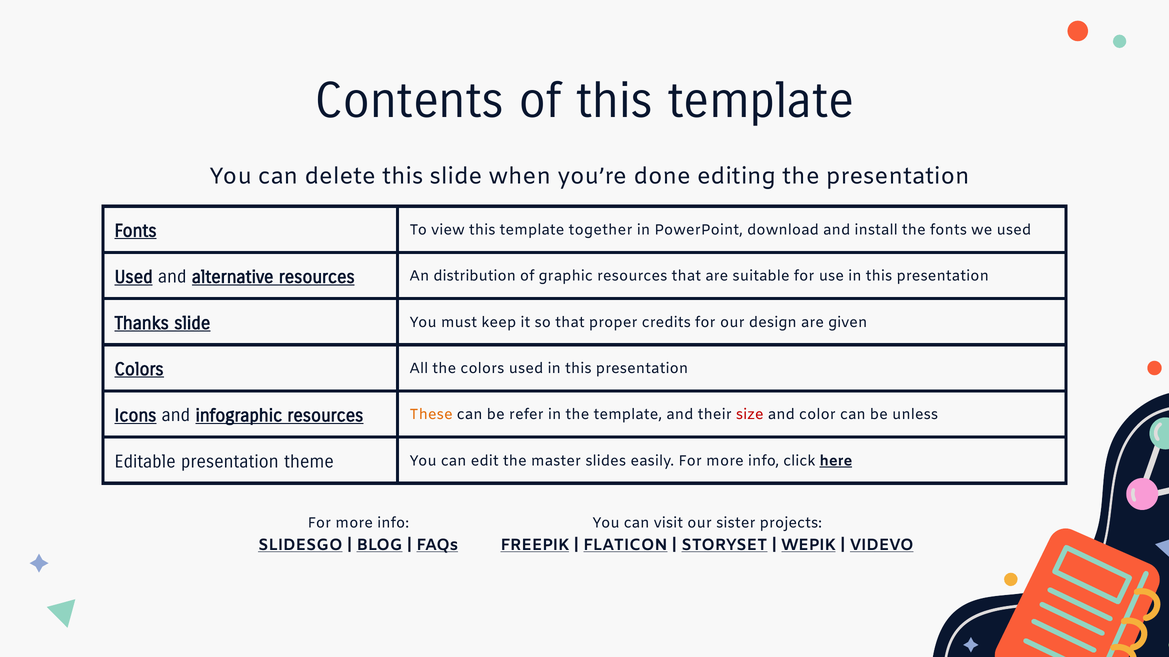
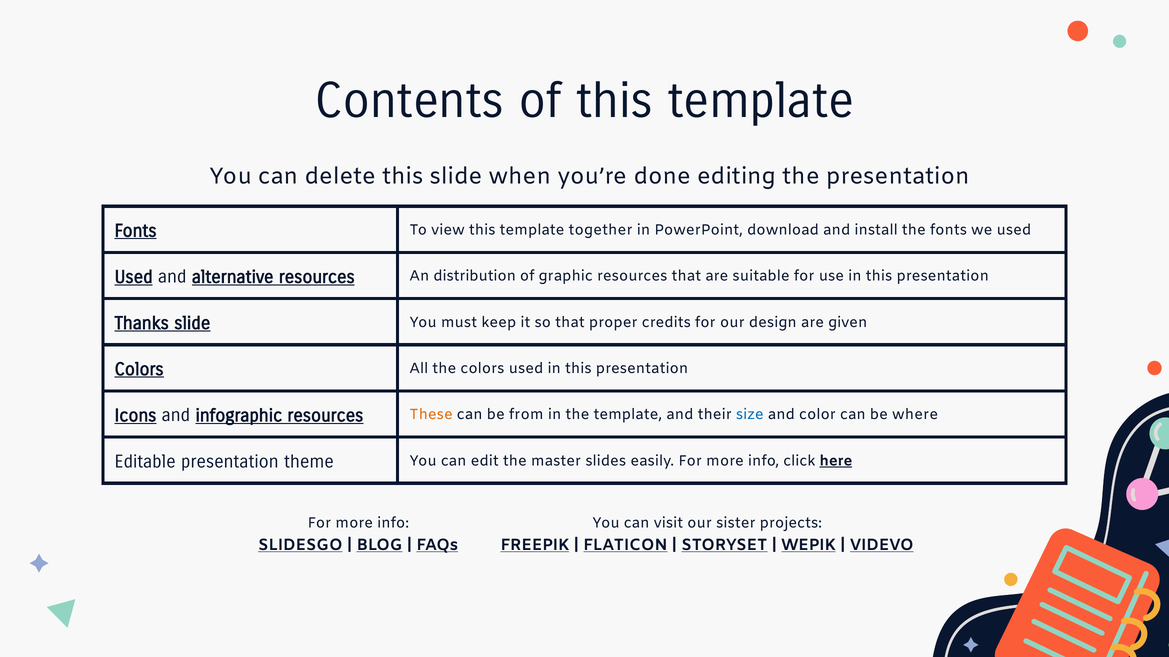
refer: refer -> from
size colour: red -> blue
unless: unless -> where
